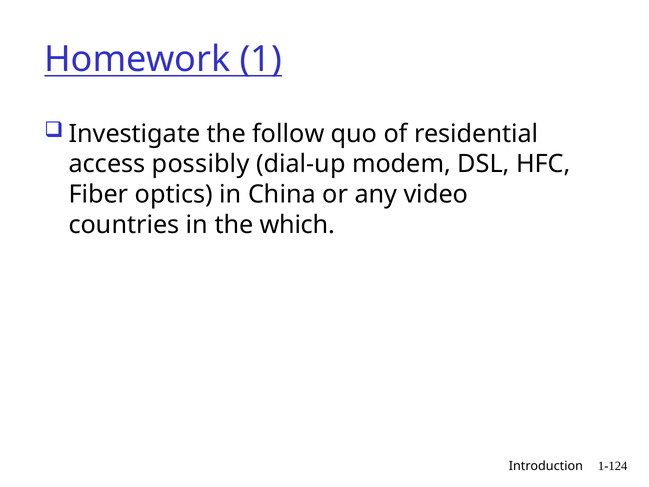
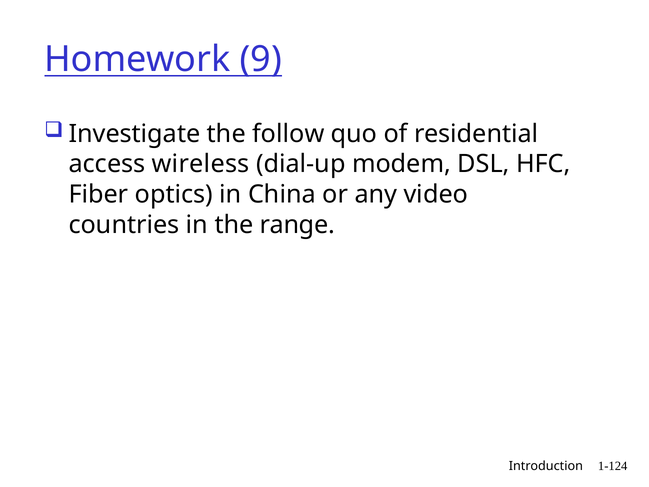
1: 1 -> 9
possibly: possibly -> wireless
which: which -> range
